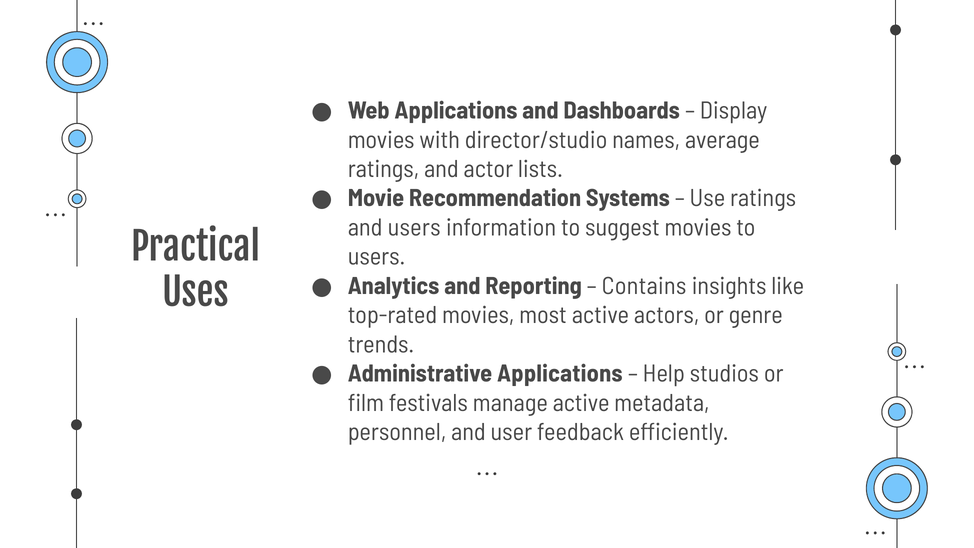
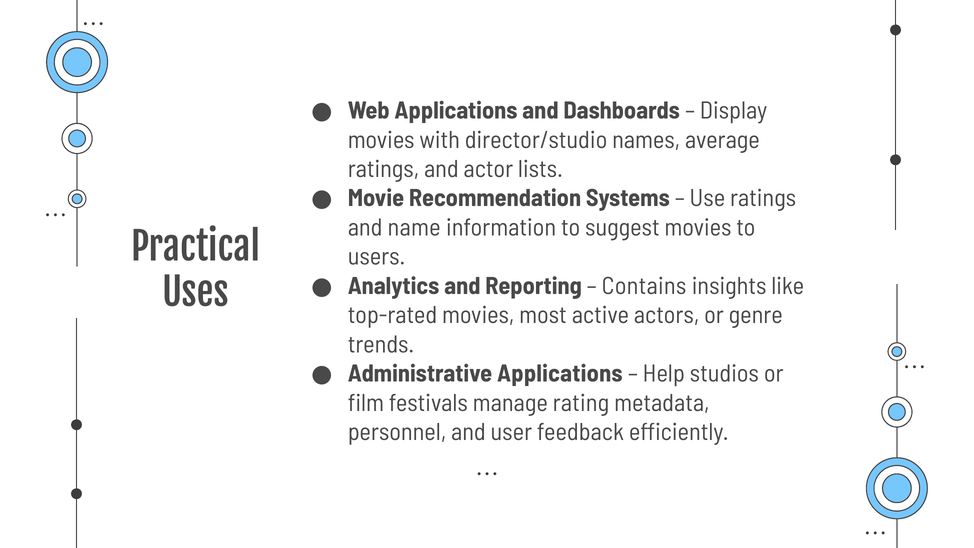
and users: users -> name
manage active: active -> rating
